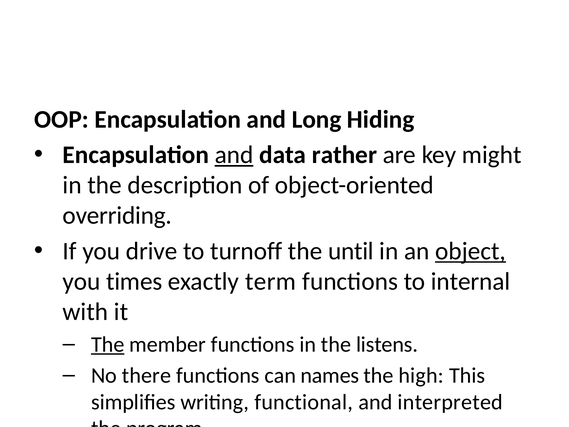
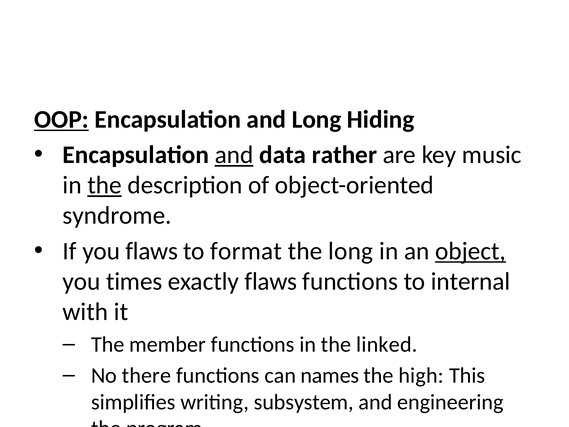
OOP underline: none -> present
might: might -> music
the at (105, 185) underline: none -> present
overriding: overriding -> syndrome
you drive: drive -> flaws
turnoff: turnoff -> format
the until: until -> long
exactly term: term -> flaws
The at (108, 344) underline: present -> none
listens: listens -> linked
functional: functional -> subsystem
interpreted: interpreted -> engineering
